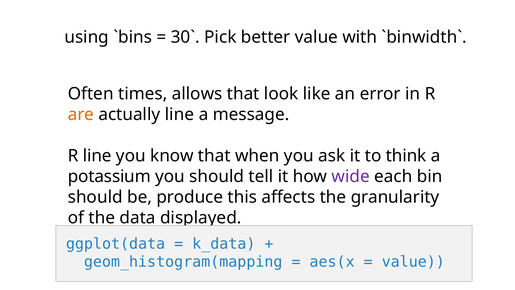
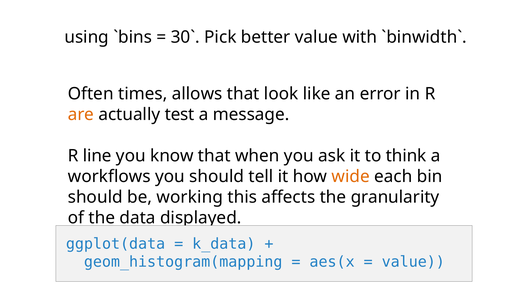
actually line: line -> test
potassium: potassium -> workflows
wide colour: purple -> orange
produce: produce -> working
